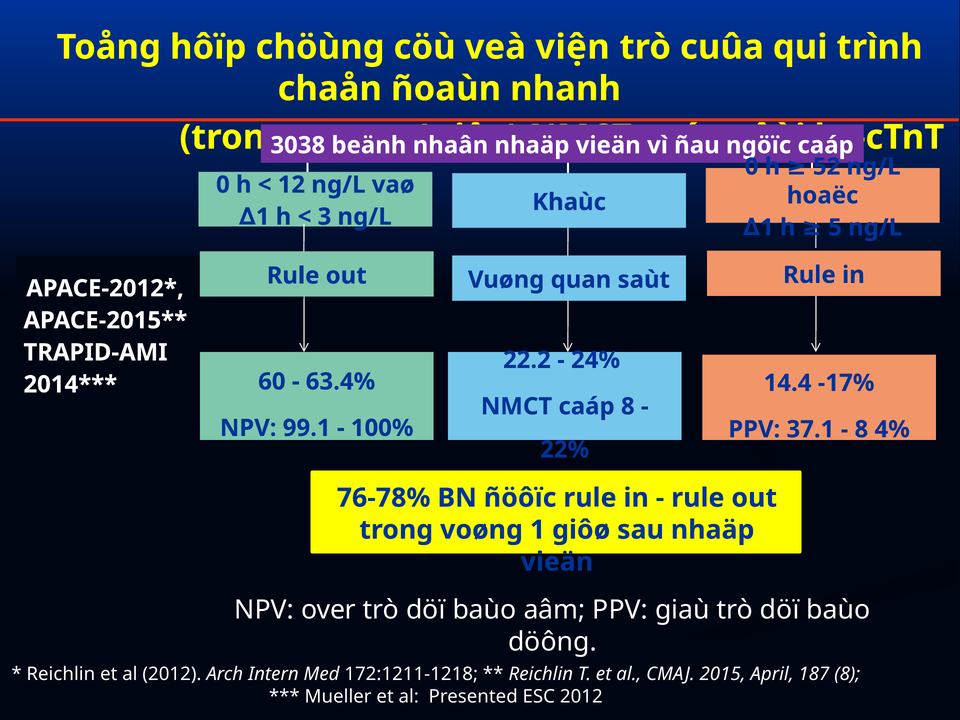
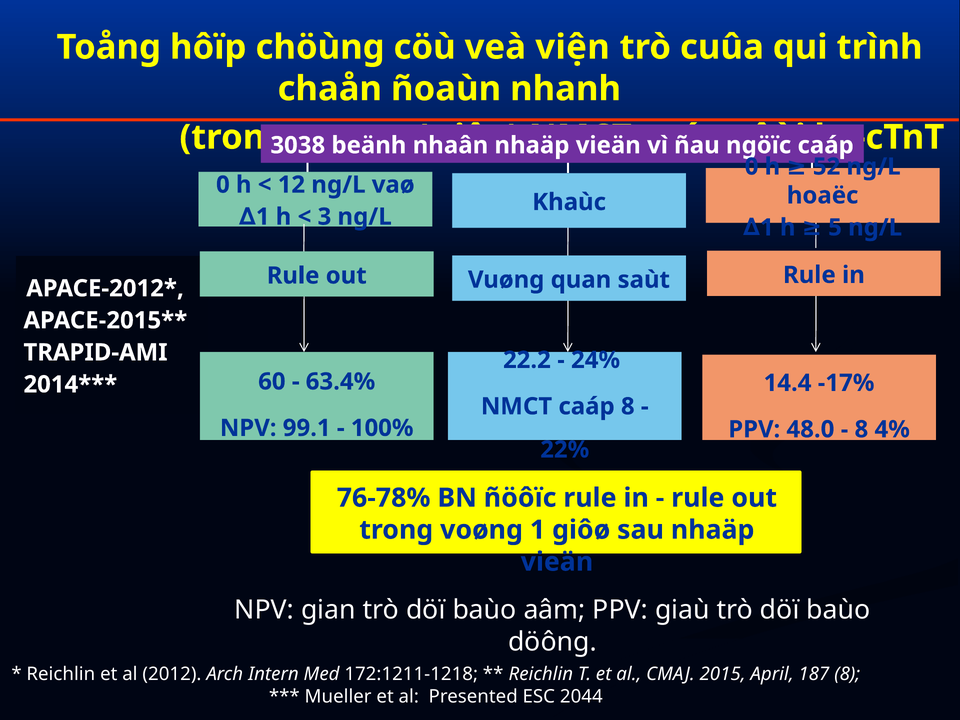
37.1: 37.1 -> 48.0
over: over -> gian
ESC 2012: 2012 -> 2044
